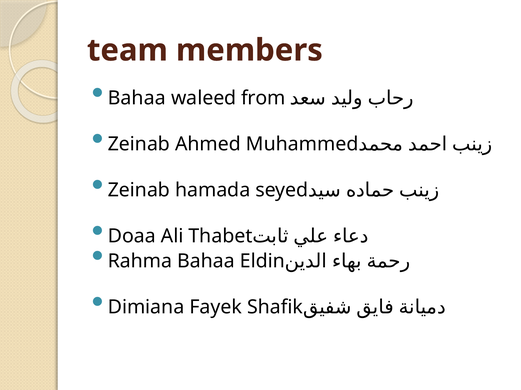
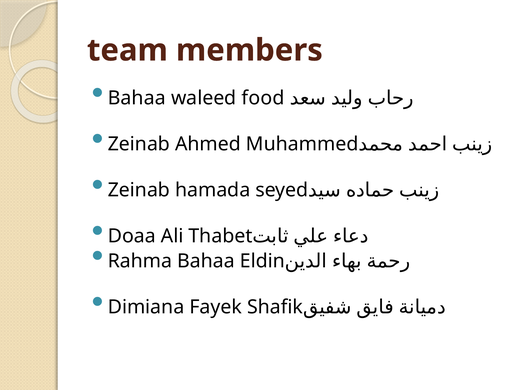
from: from -> food
